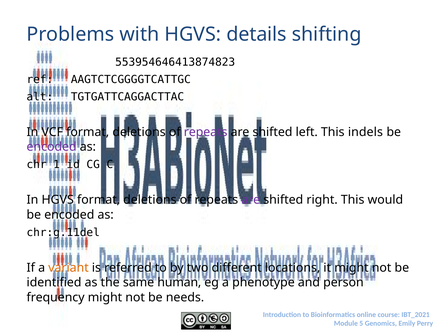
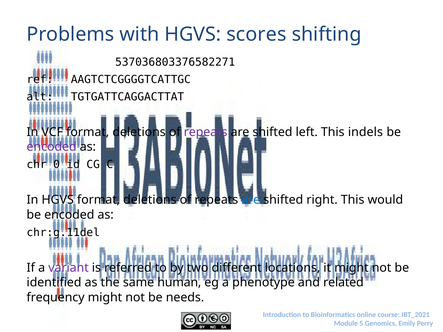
details: details -> scores
553954646413874823: 553954646413874823 -> 537036803376582271
TGTGATTCAGGACTTAC: TGTGATTCAGGACTTAC -> TGTGATTCAGGACTTAT
1: 1 -> 0
are at (251, 200) colour: purple -> blue
variant colour: orange -> purple
person: person -> related
